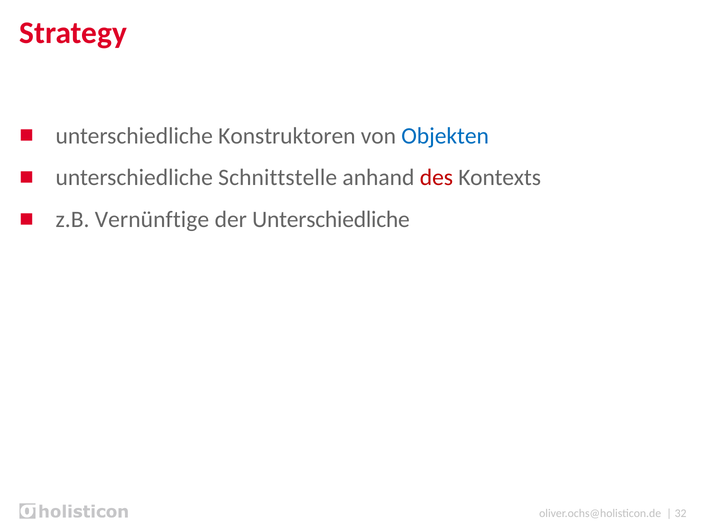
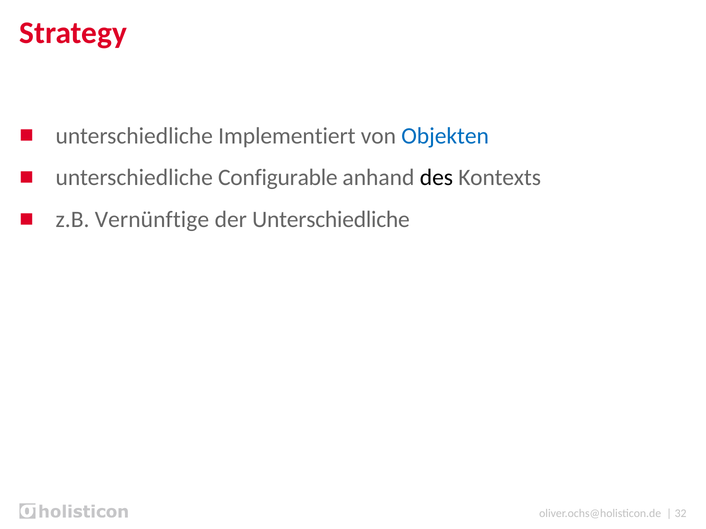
Konstruktoren: Konstruktoren -> Implementiert
Schnittstelle: Schnittstelle -> Configurable
des colour: red -> black
